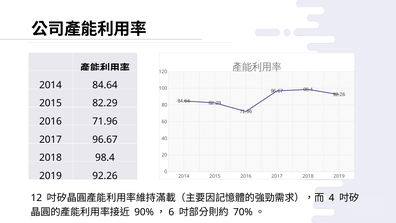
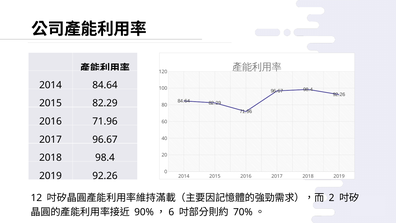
4: 4 -> 2
